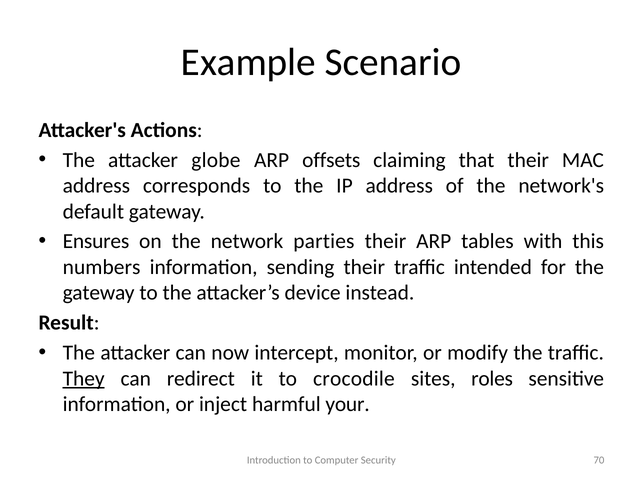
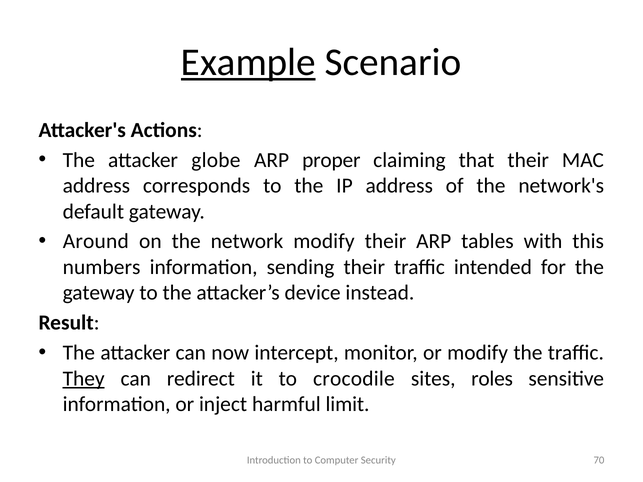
Example underline: none -> present
offsets: offsets -> proper
Ensures: Ensures -> Around
network parties: parties -> modify
your: your -> limit
